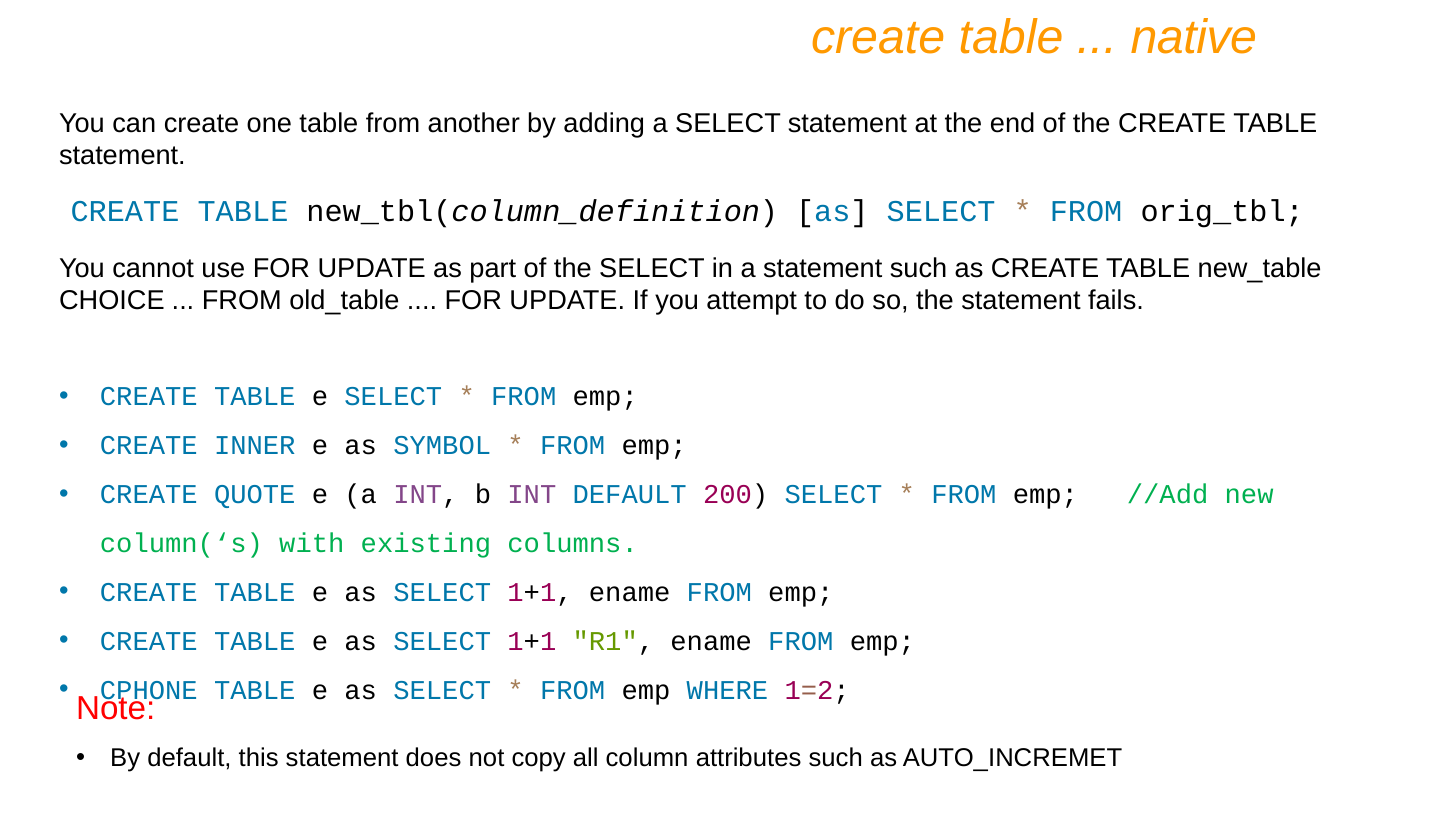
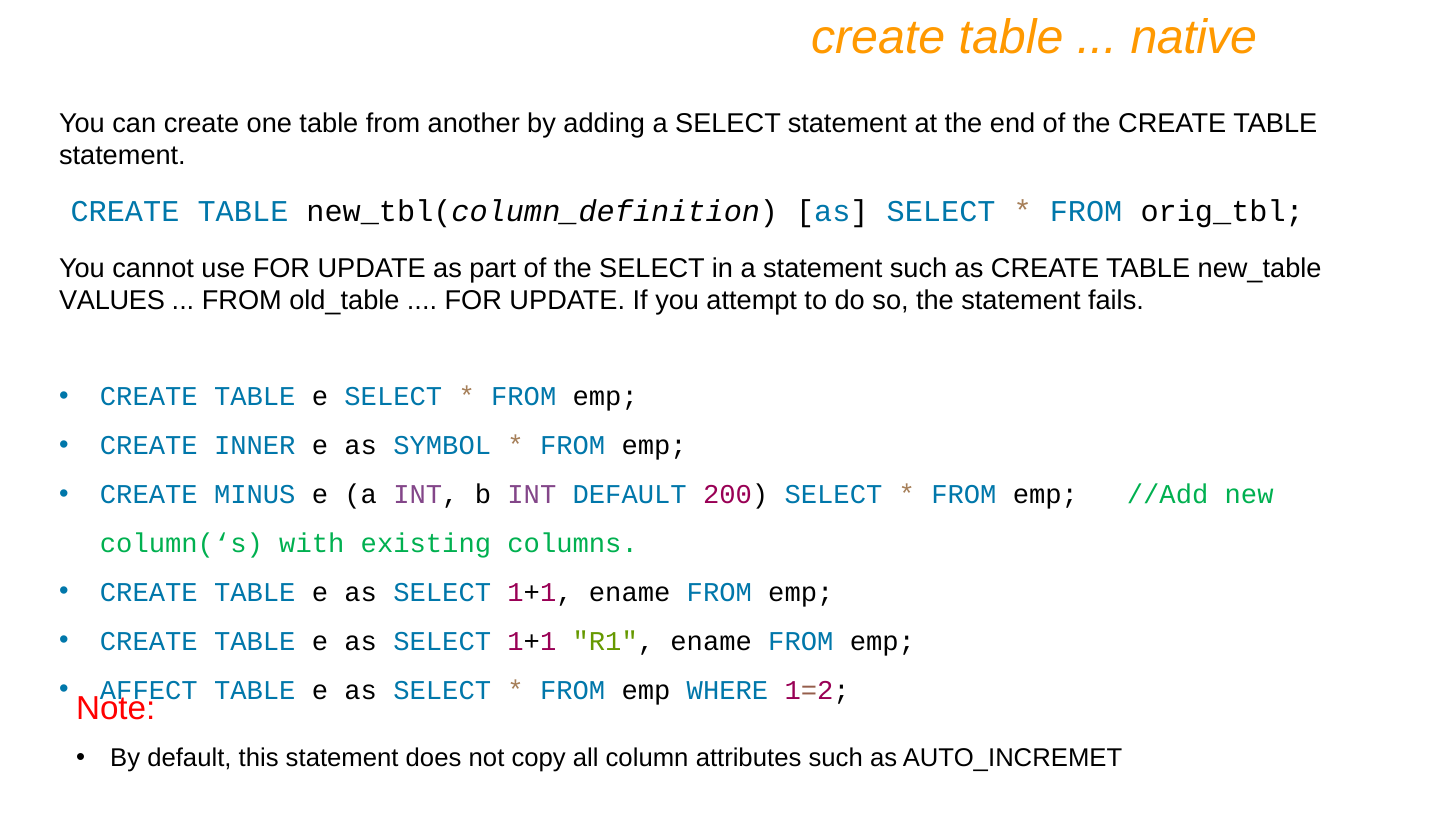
CHOICE: CHOICE -> VALUES
QUOTE: QUOTE -> MINUS
CPHONE: CPHONE -> AFFECT
